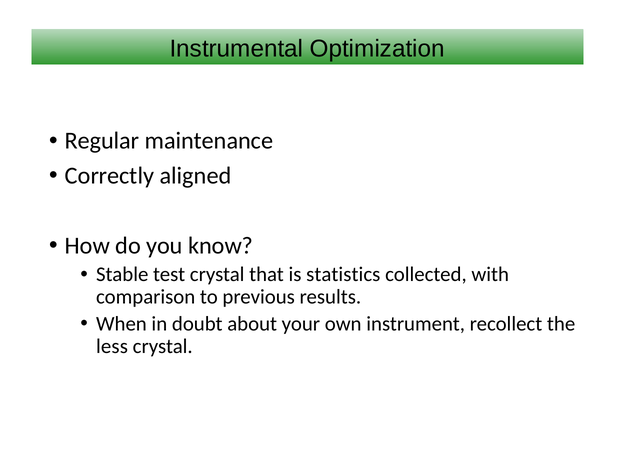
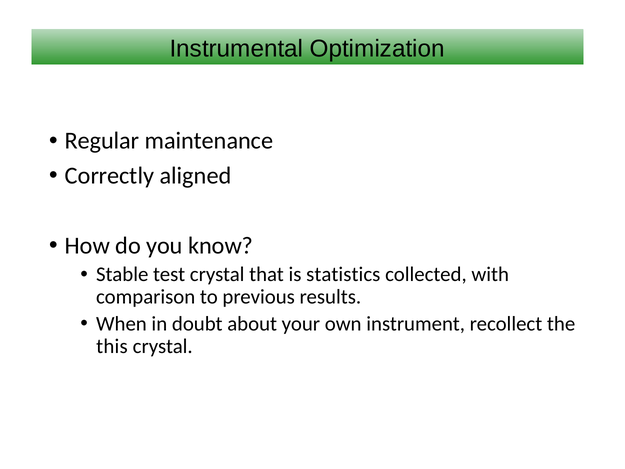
less: less -> this
